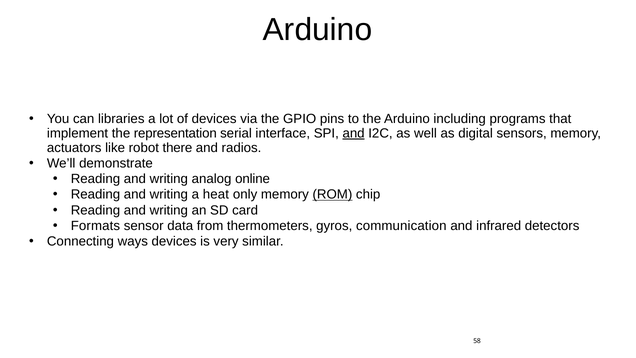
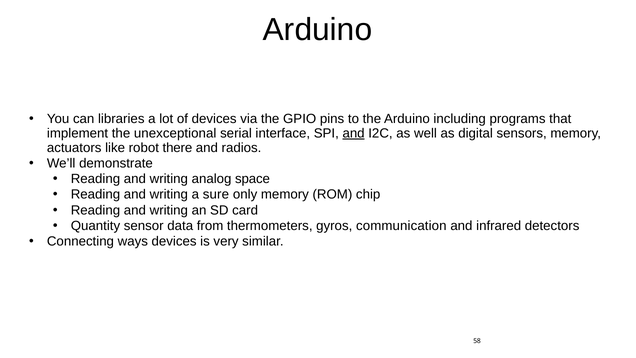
representation: representation -> unexceptional
online: online -> space
heat: heat -> sure
ROM underline: present -> none
Formats: Formats -> Quantity
